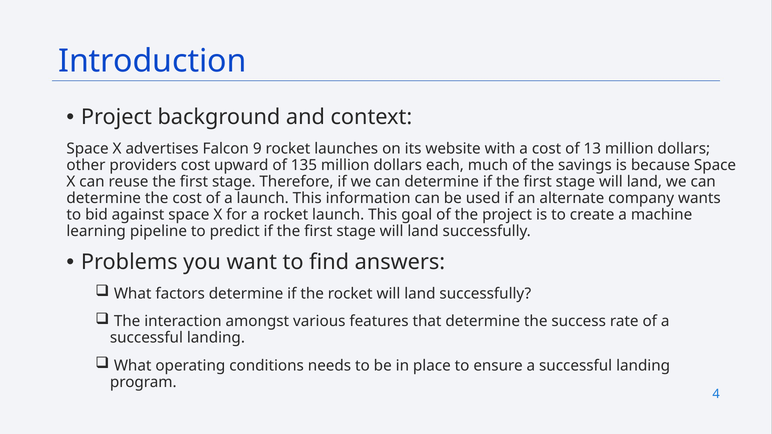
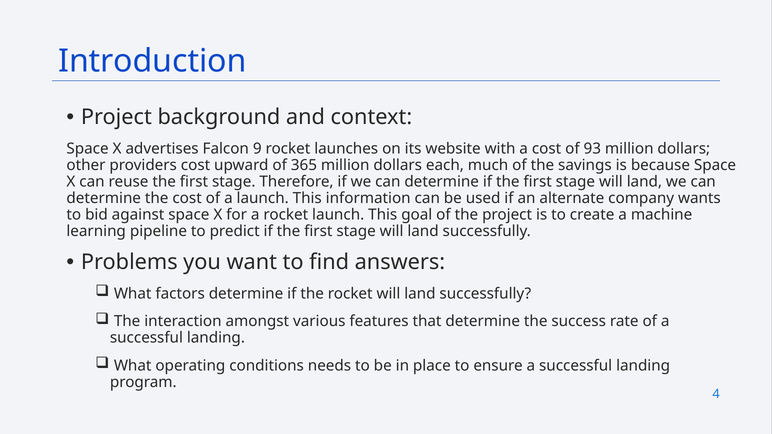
13: 13 -> 93
135: 135 -> 365
